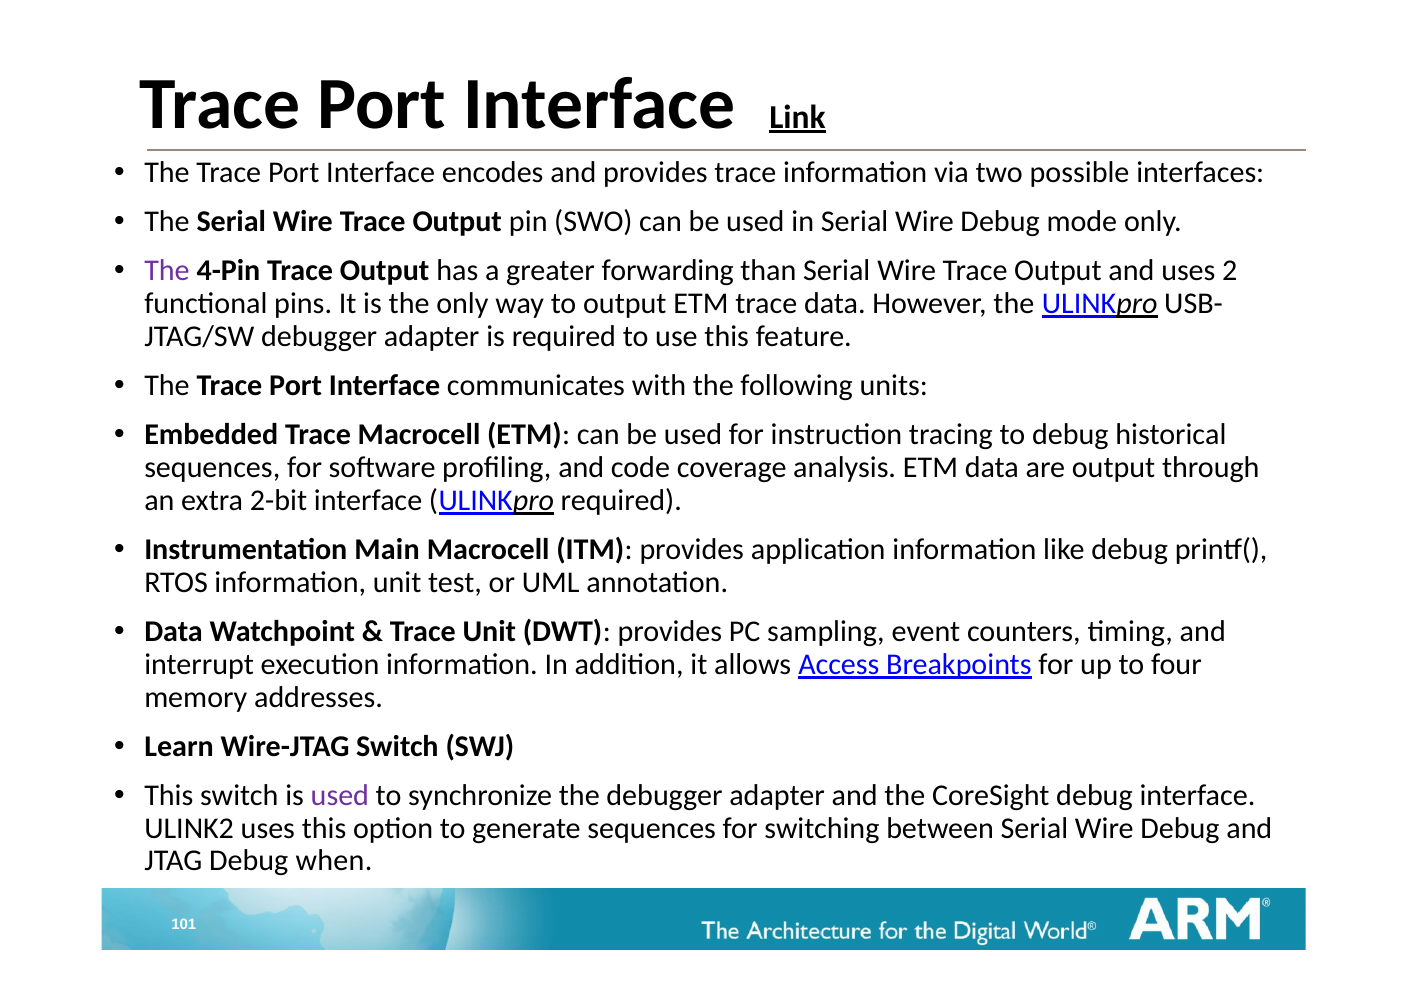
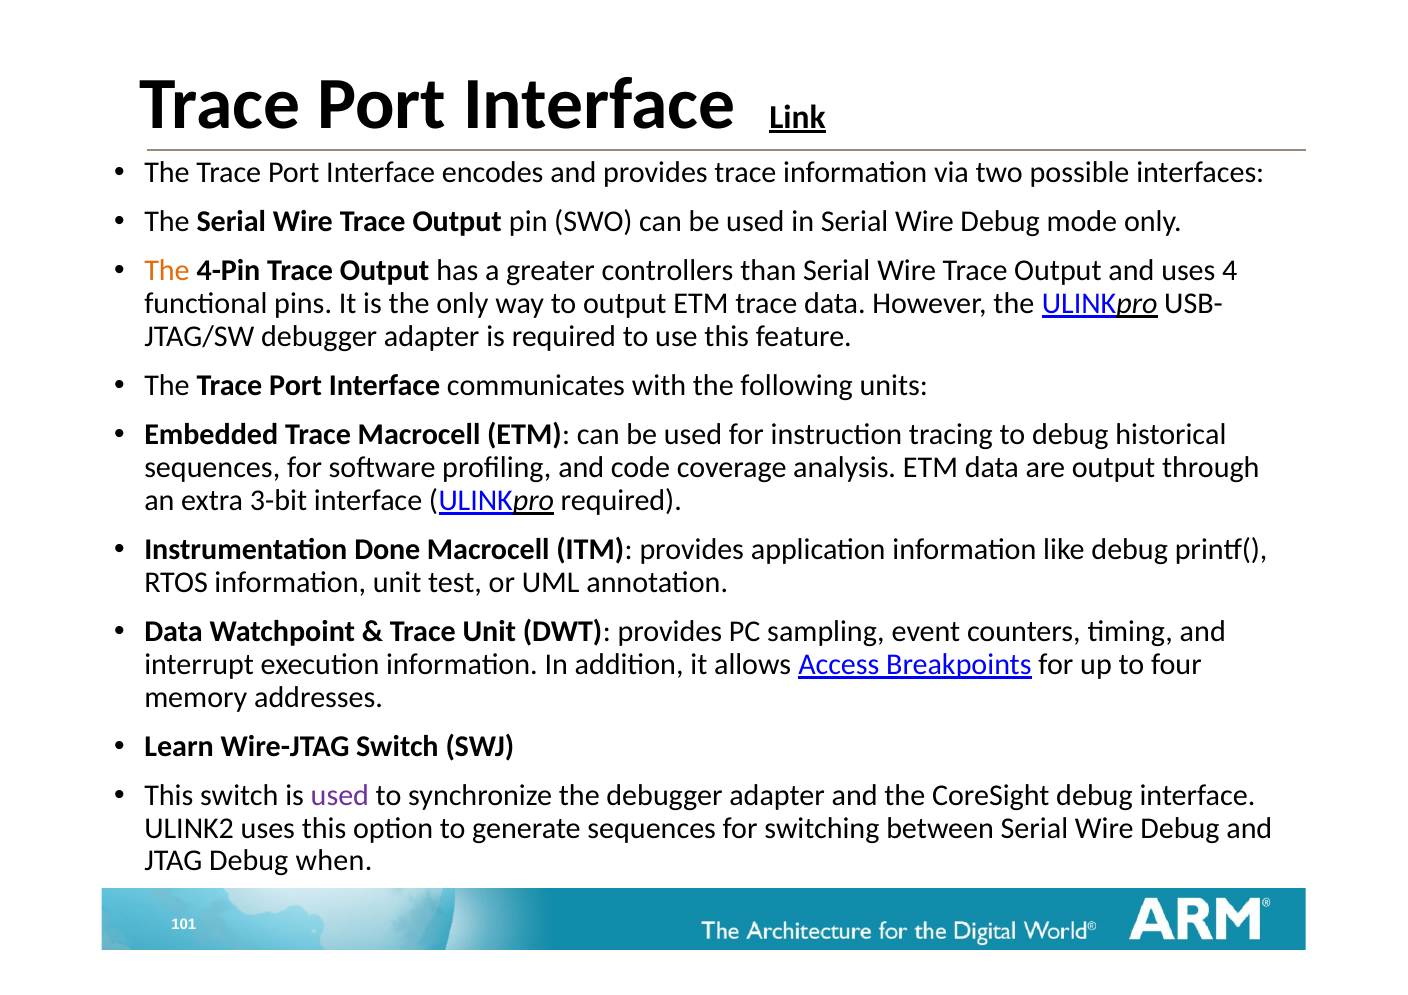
The at (167, 271) colour: purple -> orange
forwarding: forwarding -> controllers
2: 2 -> 4
2-bit: 2-bit -> 3-bit
Main: Main -> Done
